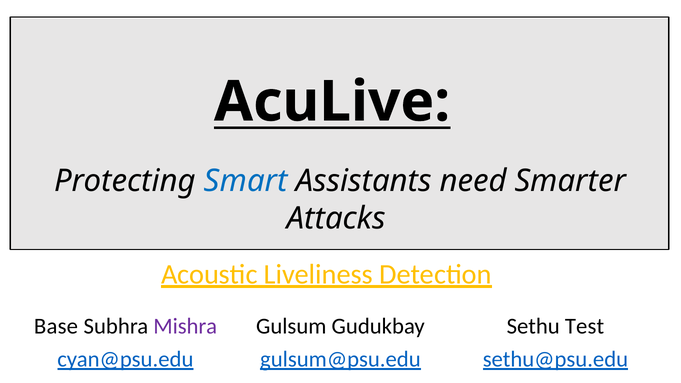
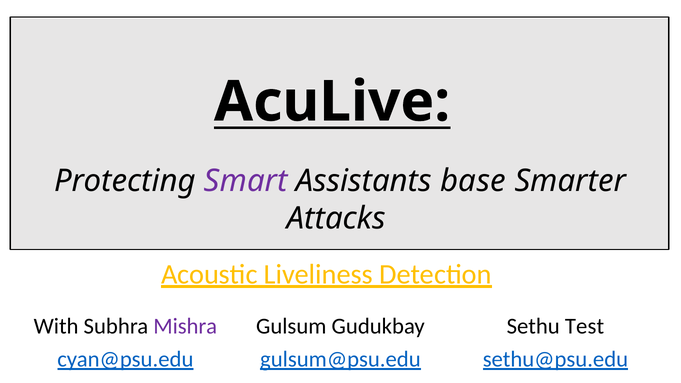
Smart colour: blue -> purple
need: need -> base
Base: Base -> With
